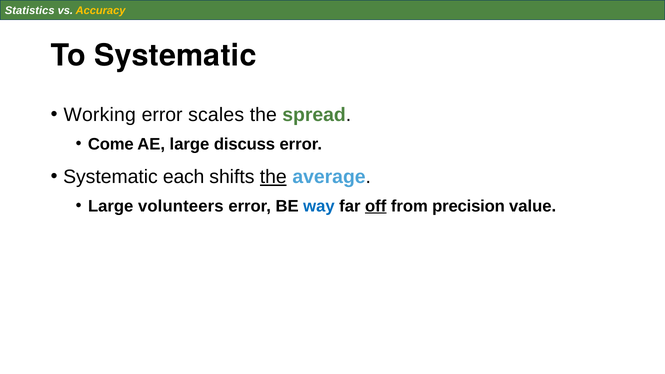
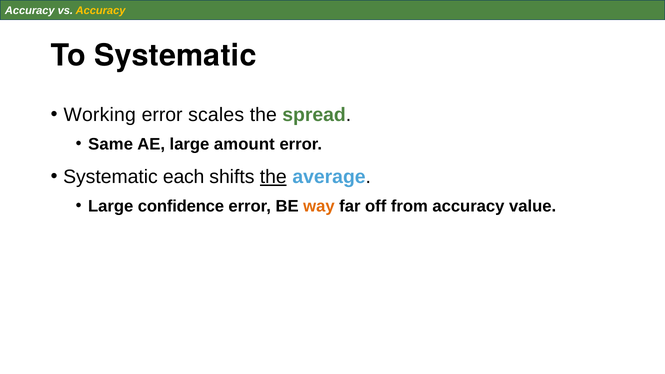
Statistics at (30, 11): Statistics -> Accuracy
Come: Come -> Same
discuss: discuss -> amount
volunteers: volunteers -> confidence
way colour: blue -> orange
off underline: present -> none
from precision: precision -> accuracy
